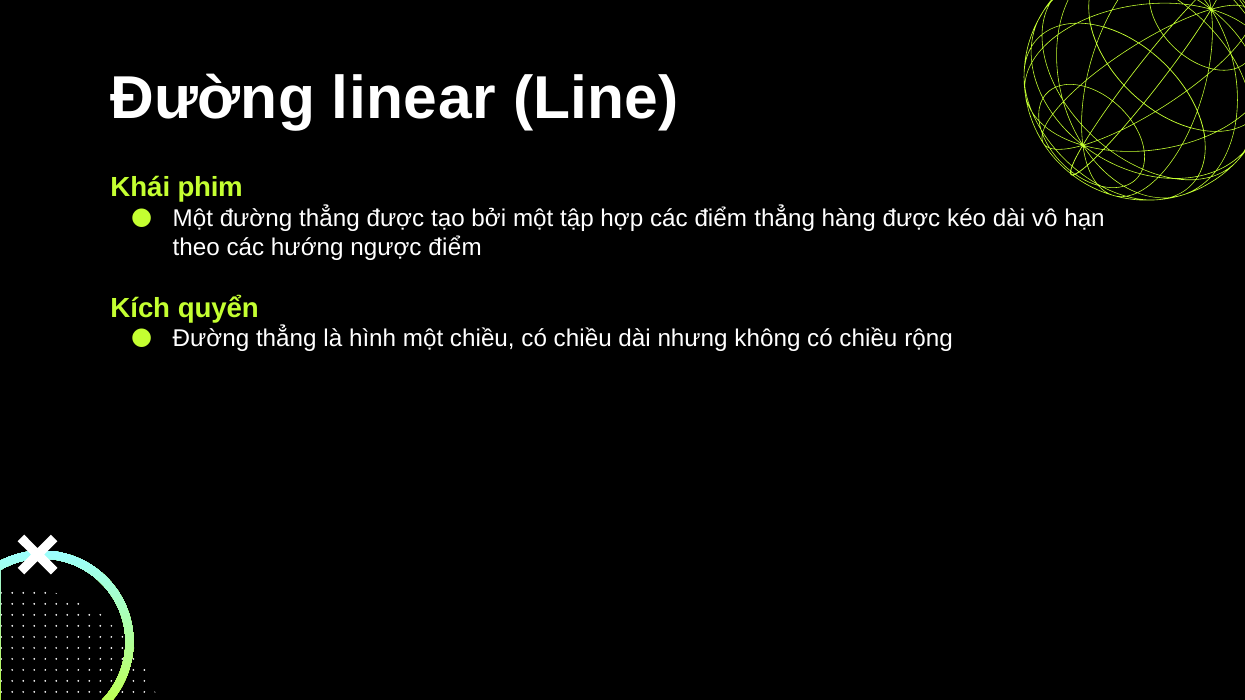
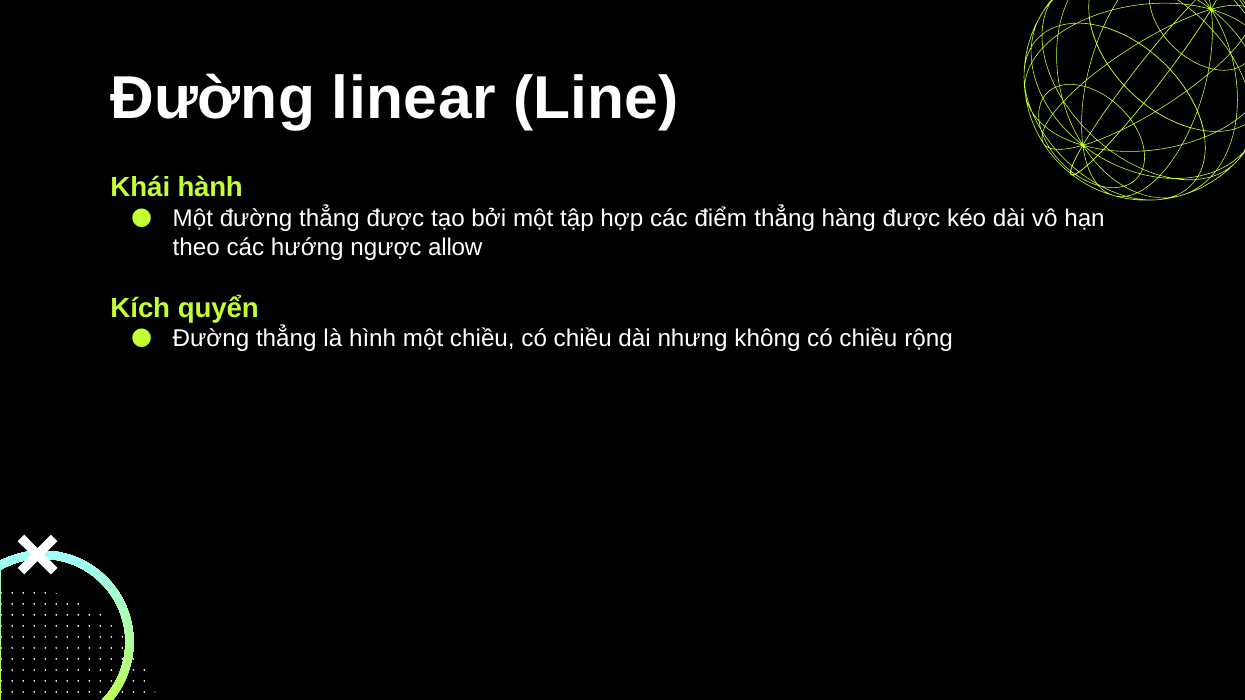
phim: phim -> hành
ngược điểm: điểm -> allow
